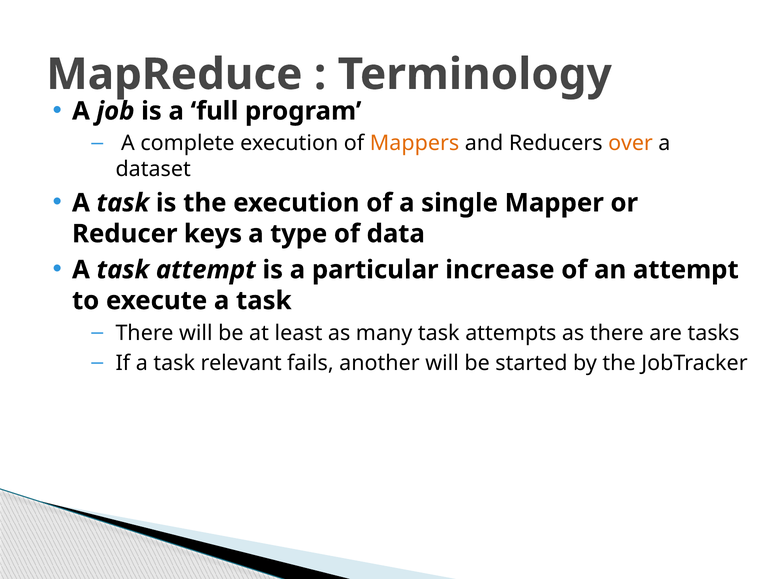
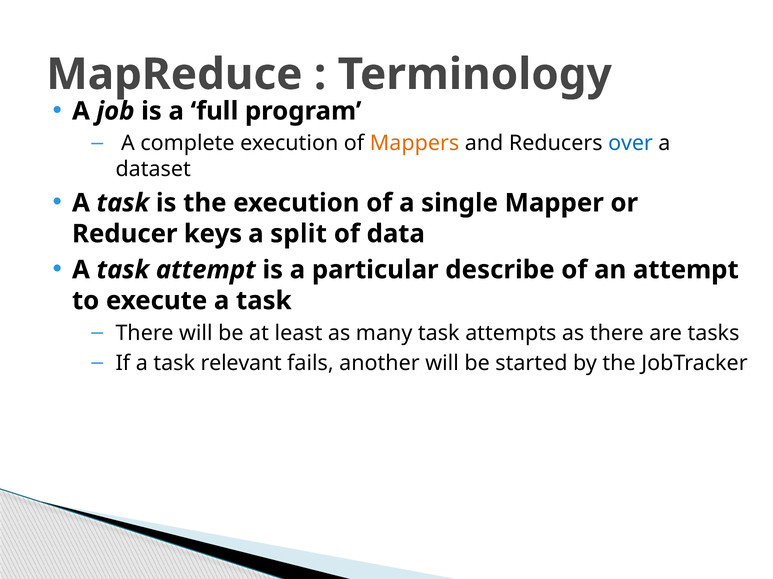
over colour: orange -> blue
type: type -> split
increase: increase -> describe
